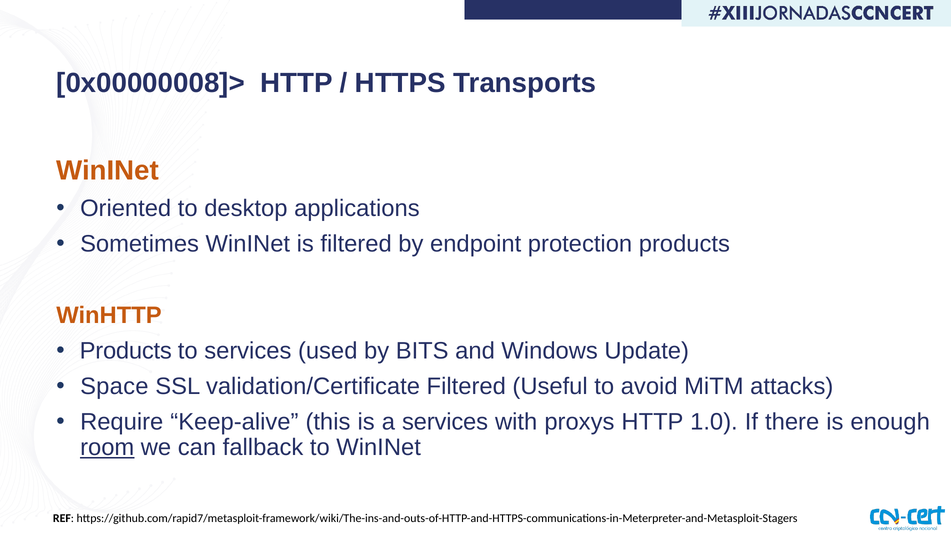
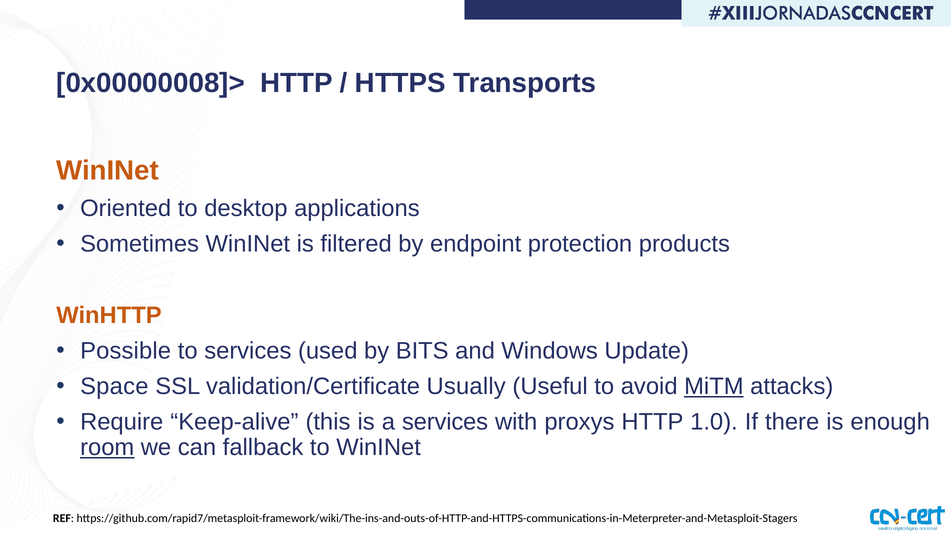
Products at (126, 351): Products -> Possible
validation/Certificate Filtered: Filtered -> Usually
MiTM underline: none -> present
